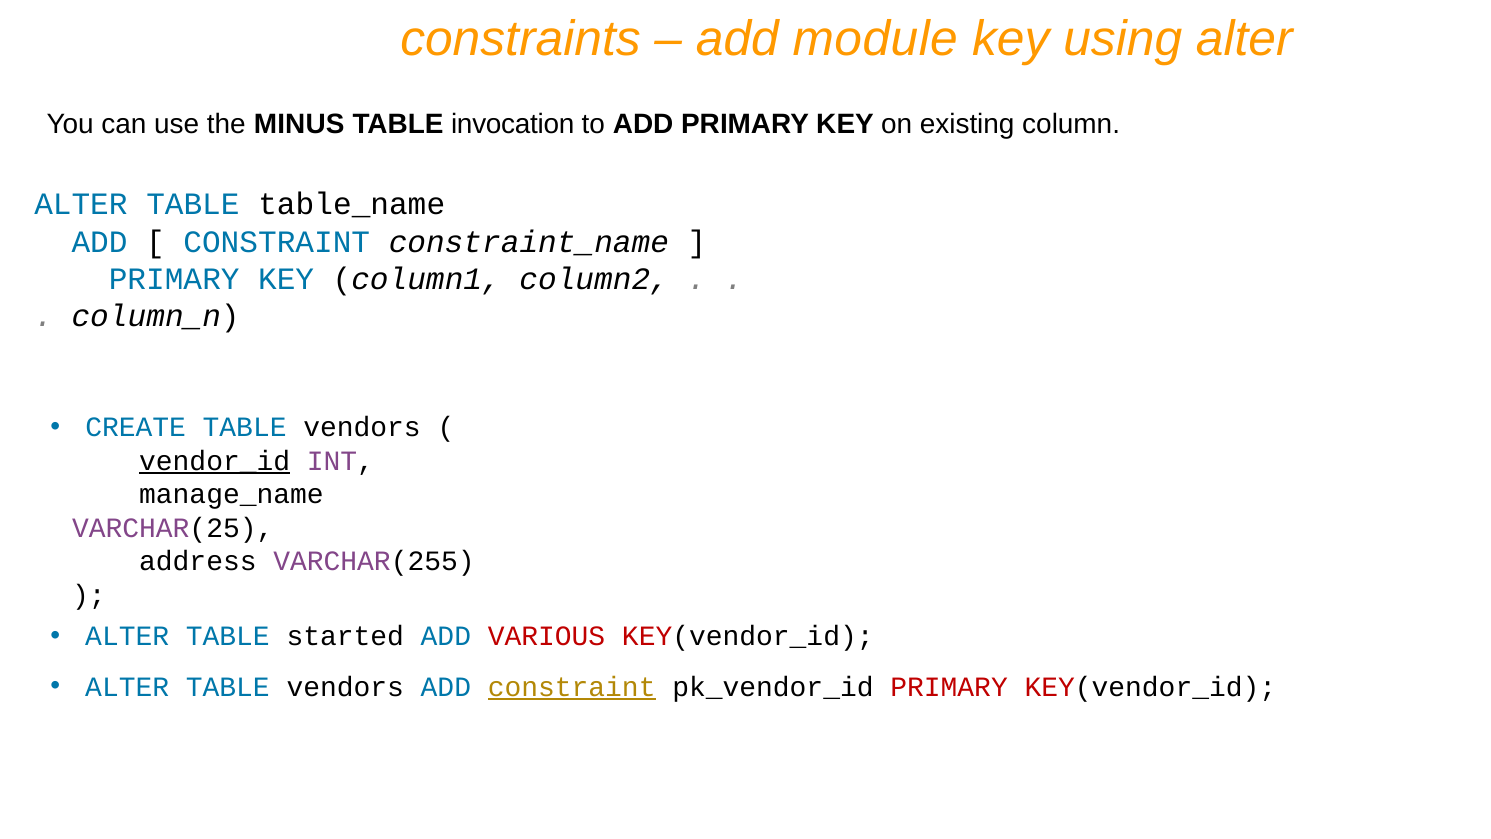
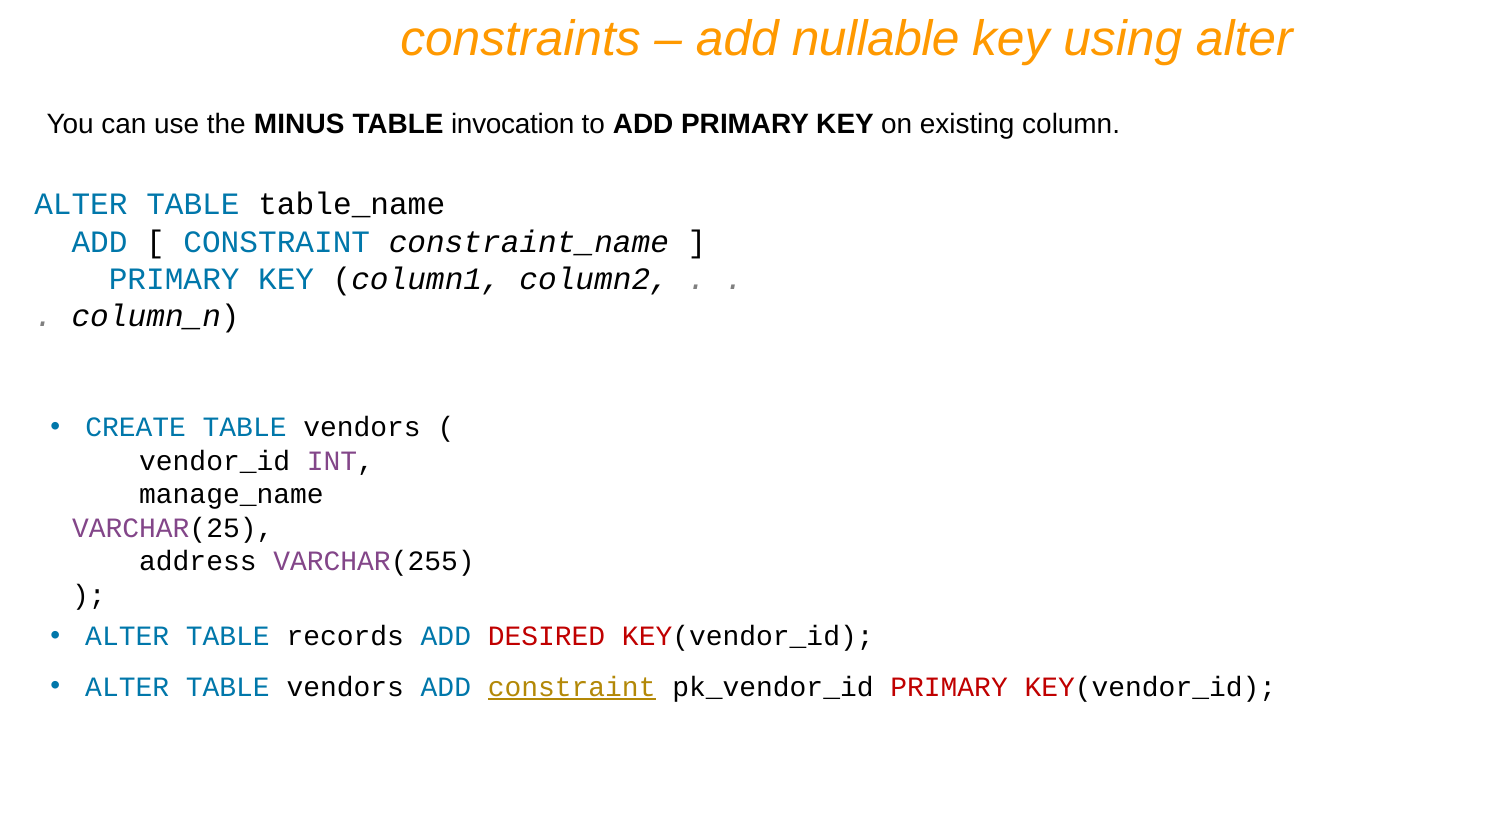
module: module -> nullable
vendor_id underline: present -> none
started: started -> records
VARIOUS: VARIOUS -> DESIRED
